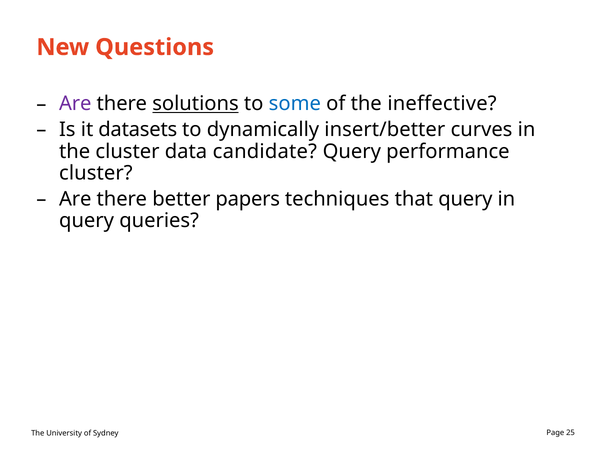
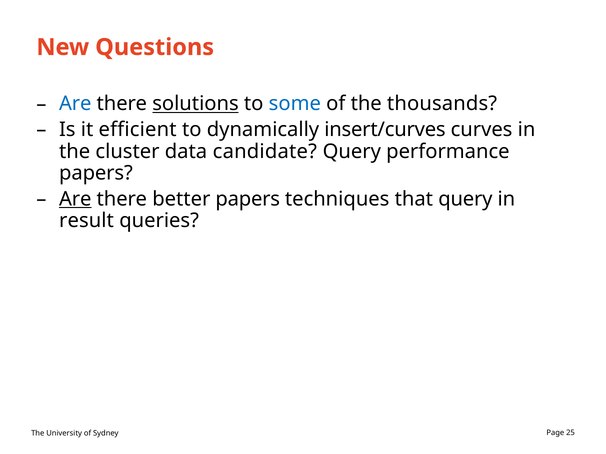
Are at (75, 104) colour: purple -> blue
ineffective: ineffective -> thousands
datasets: datasets -> efficient
insert/better: insert/better -> insert/curves
cluster at (96, 173): cluster -> papers
Are at (75, 199) underline: none -> present
query at (87, 221): query -> result
